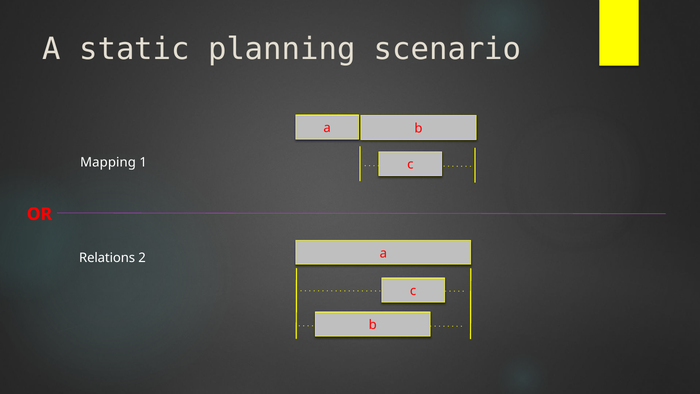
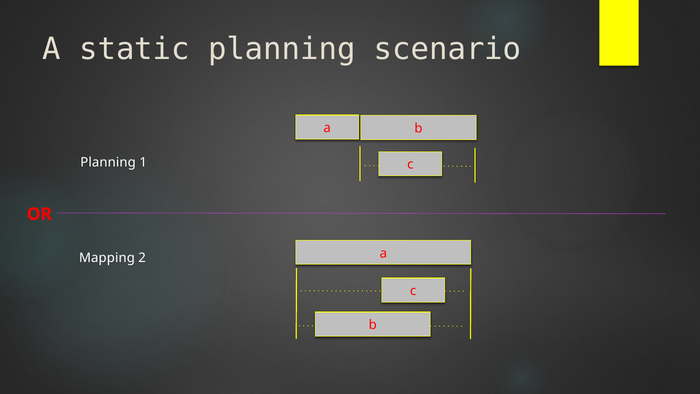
Mapping at (108, 162): Mapping -> Planning
Relations: Relations -> Mapping
